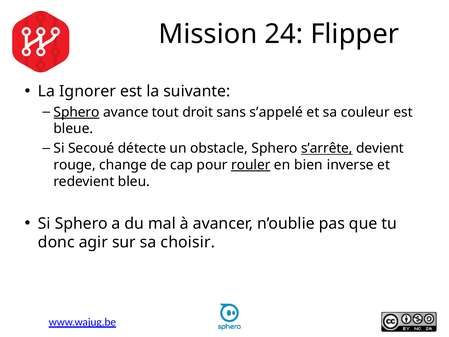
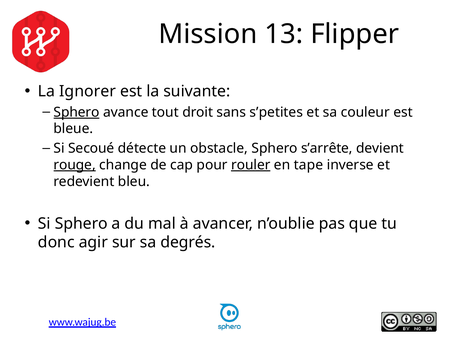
24: 24 -> 13
s’appelé: s’appelé -> s’petites
s’arrête underline: present -> none
rouge underline: none -> present
bien: bien -> tape
choisir: choisir -> degrés
